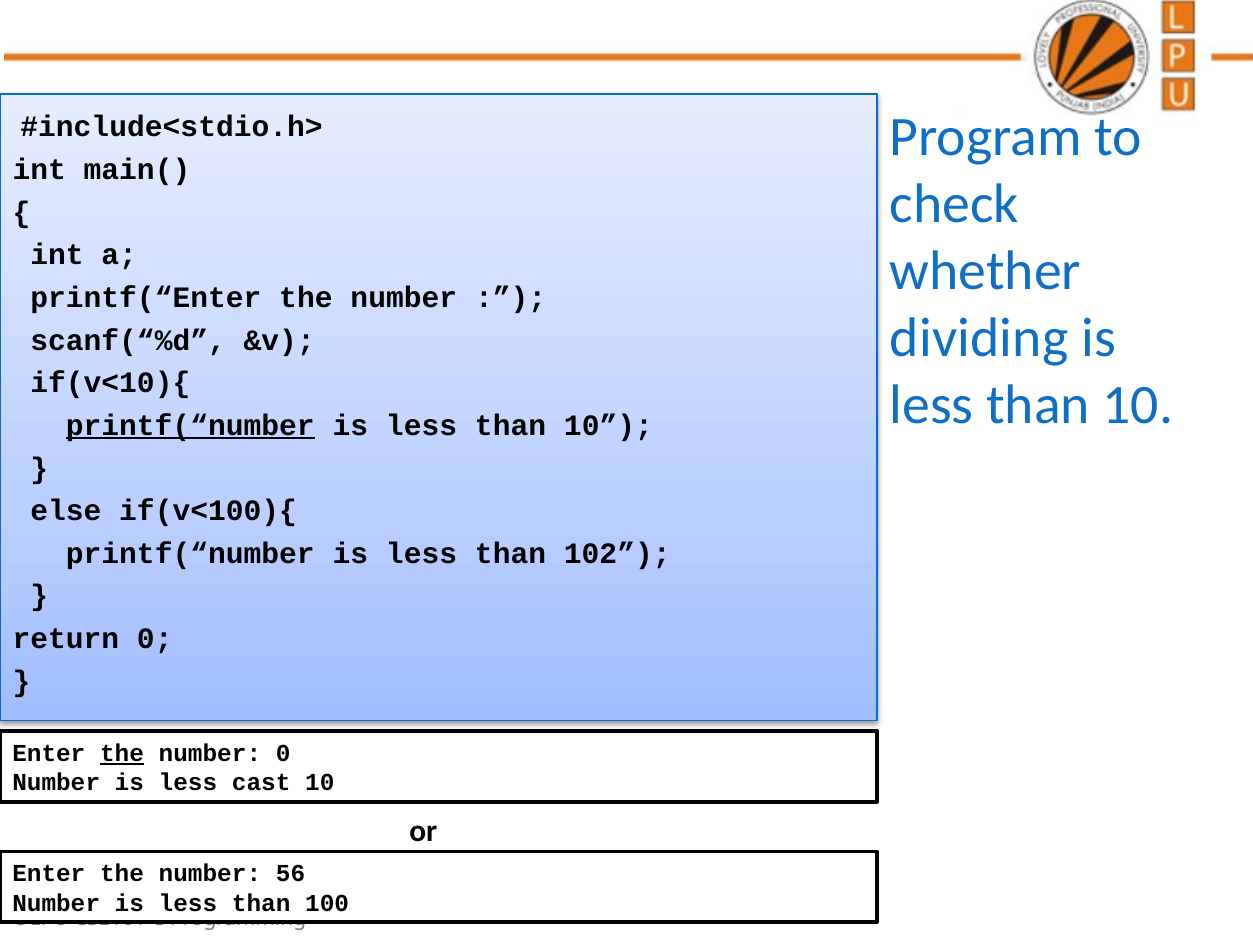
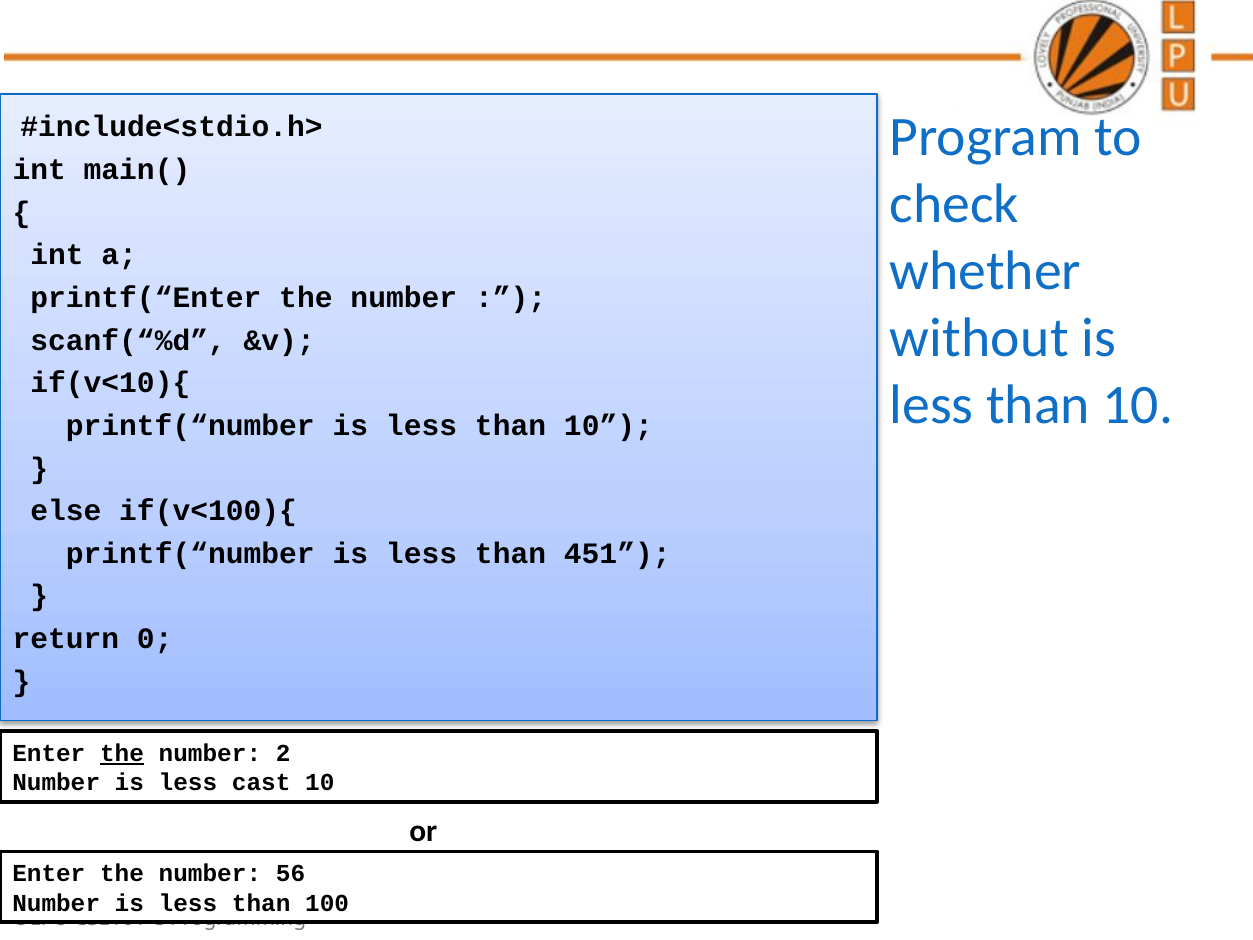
dividing: dividing -> without
printf(“number at (190, 426) underline: present -> none
102: 102 -> 451
number 0: 0 -> 2
